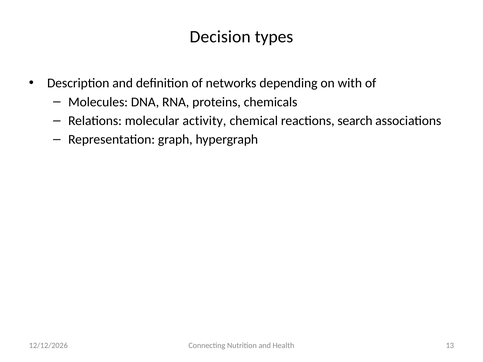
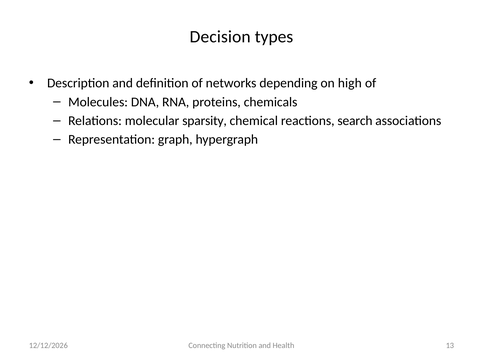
with: with -> high
activity: activity -> sparsity
